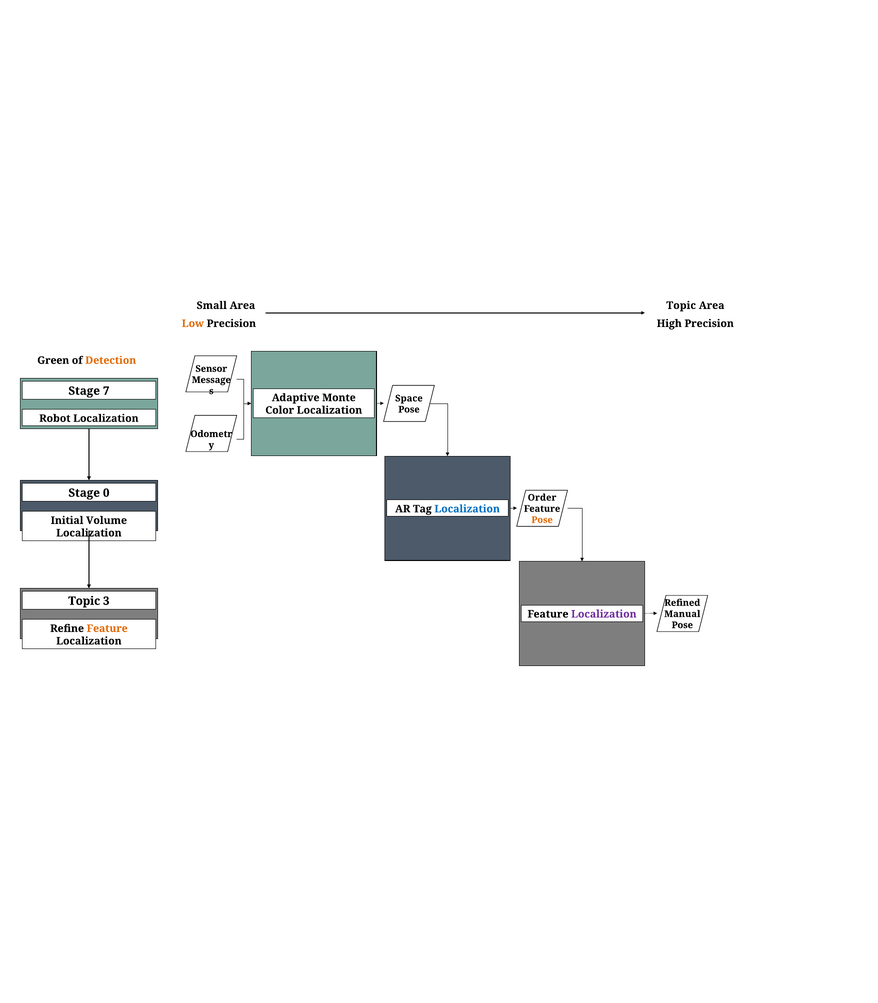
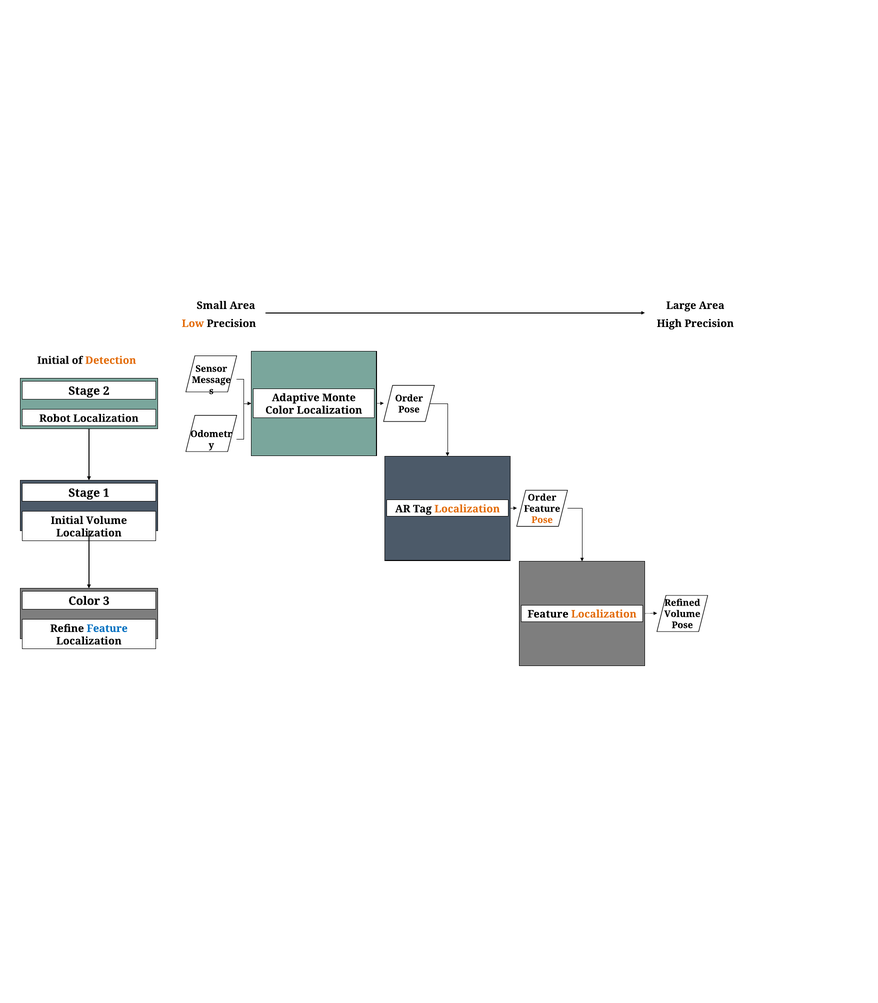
Topic at (681, 306): Topic -> Large
Green at (53, 361): Green -> Initial
7: 7 -> 2
Space at (409, 399): Space -> Order
0: 0 -> 1
Localization at (467, 509) colour: blue -> orange
Topic at (84, 601): Topic -> Color
Localization at (604, 614) colour: purple -> orange
Manual at (682, 614): Manual -> Volume
Feature at (107, 629) colour: orange -> blue
